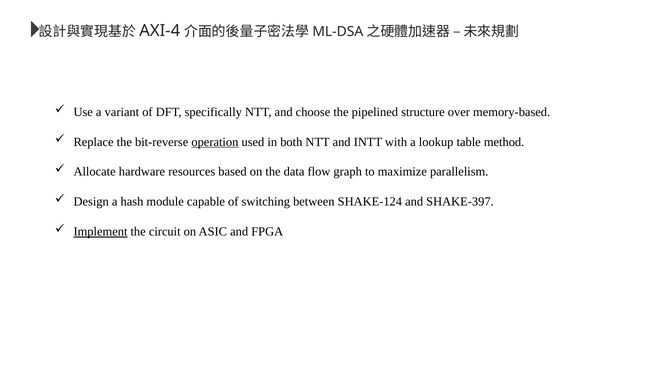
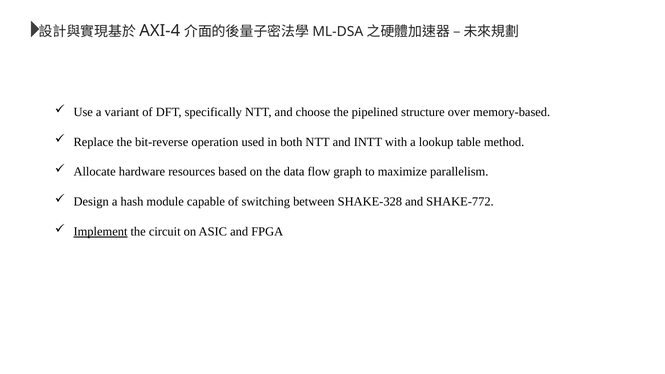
operation underline: present -> none
SHAKE-124: SHAKE-124 -> SHAKE-328
SHAKE-397: SHAKE-397 -> SHAKE-772
